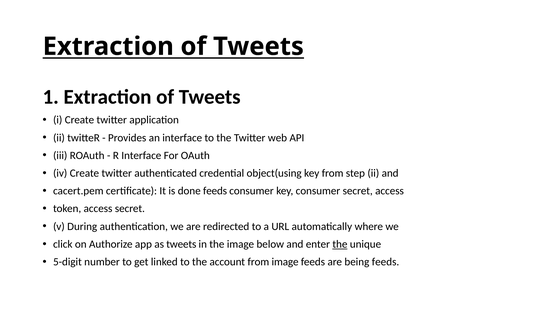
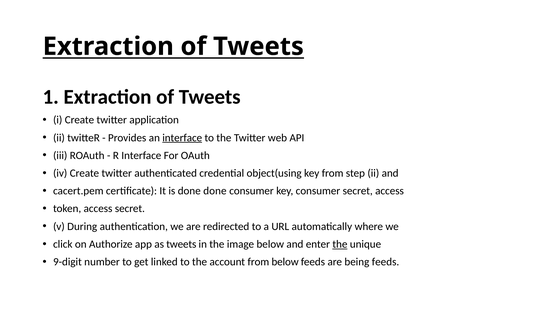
interface at (182, 138) underline: none -> present
done feeds: feeds -> done
5-digit: 5-digit -> 9-digit
from image: image -> below
